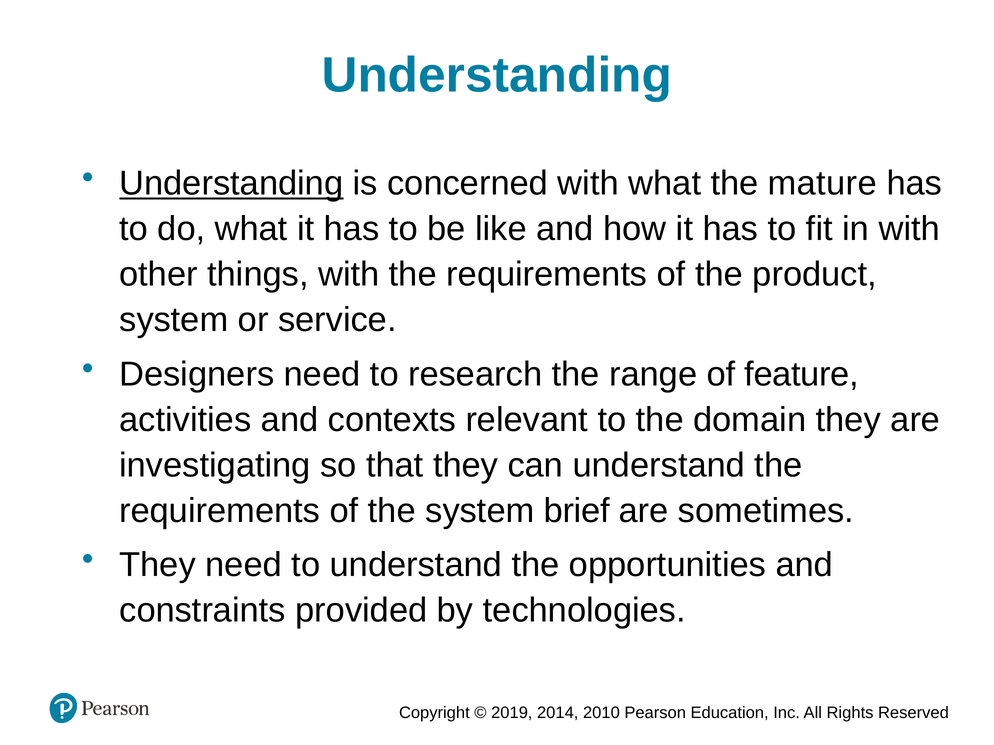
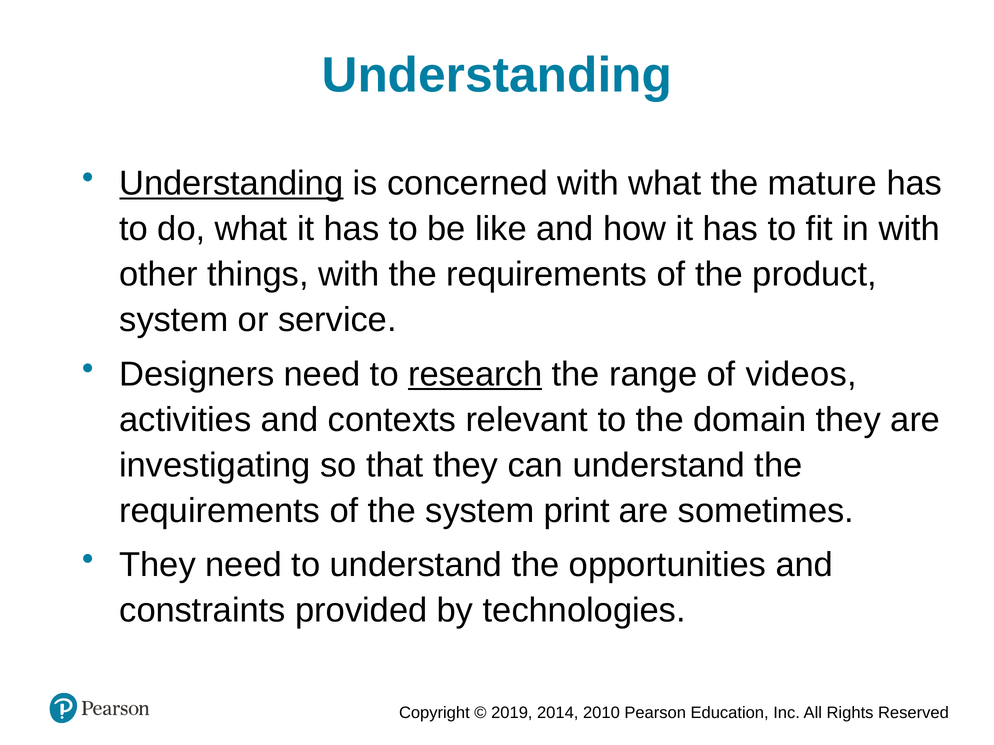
research underline: none -> present
feature: feature -> videos
brief: brief -> print
